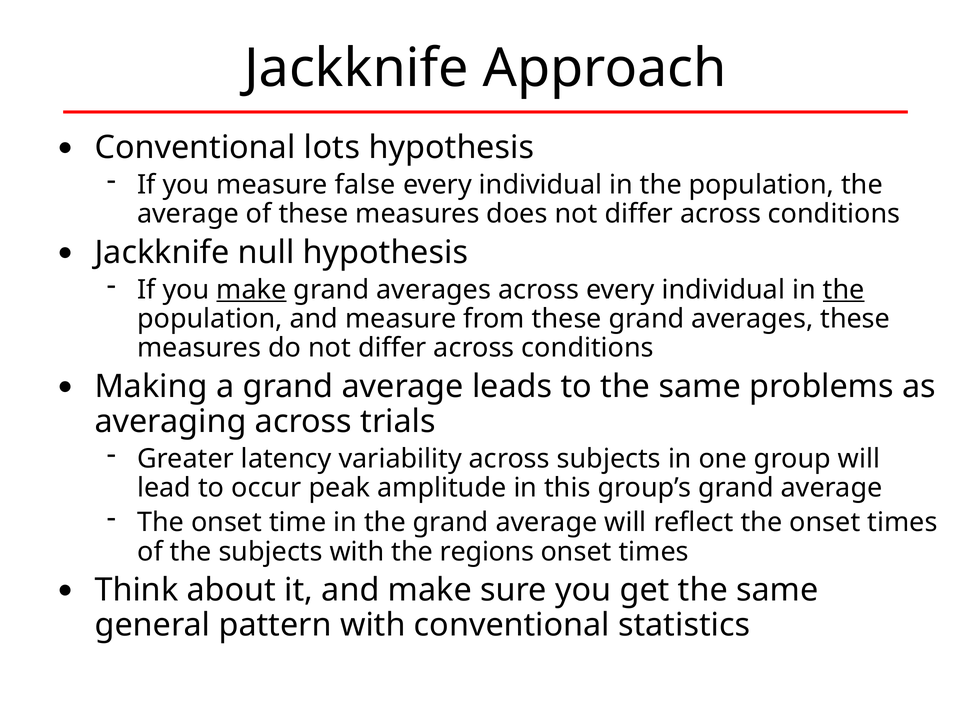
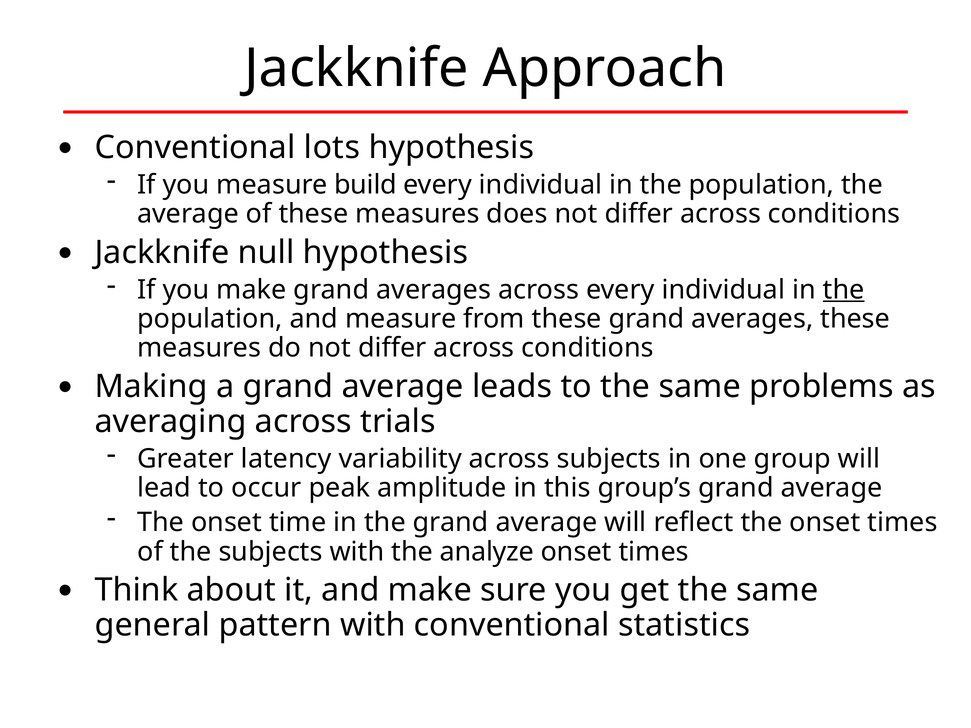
false: false -> build
make at (251, 290) underline: present -> none
regions: regions -> analyze
